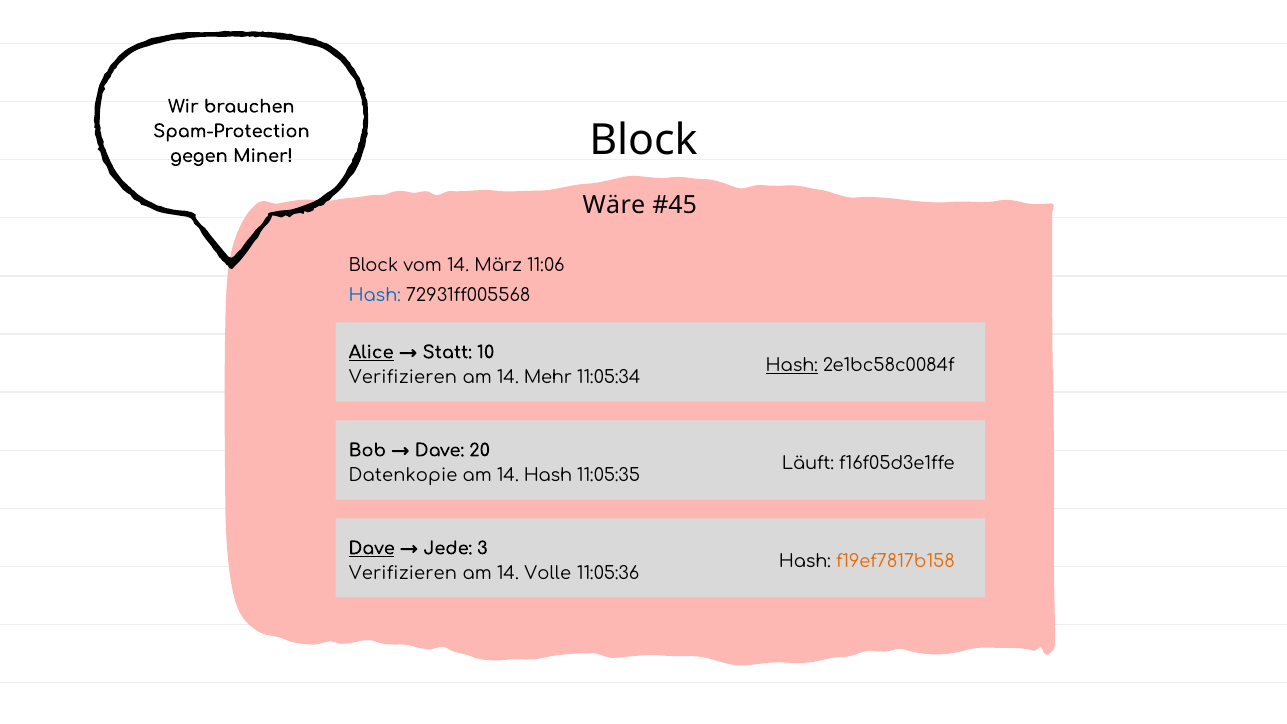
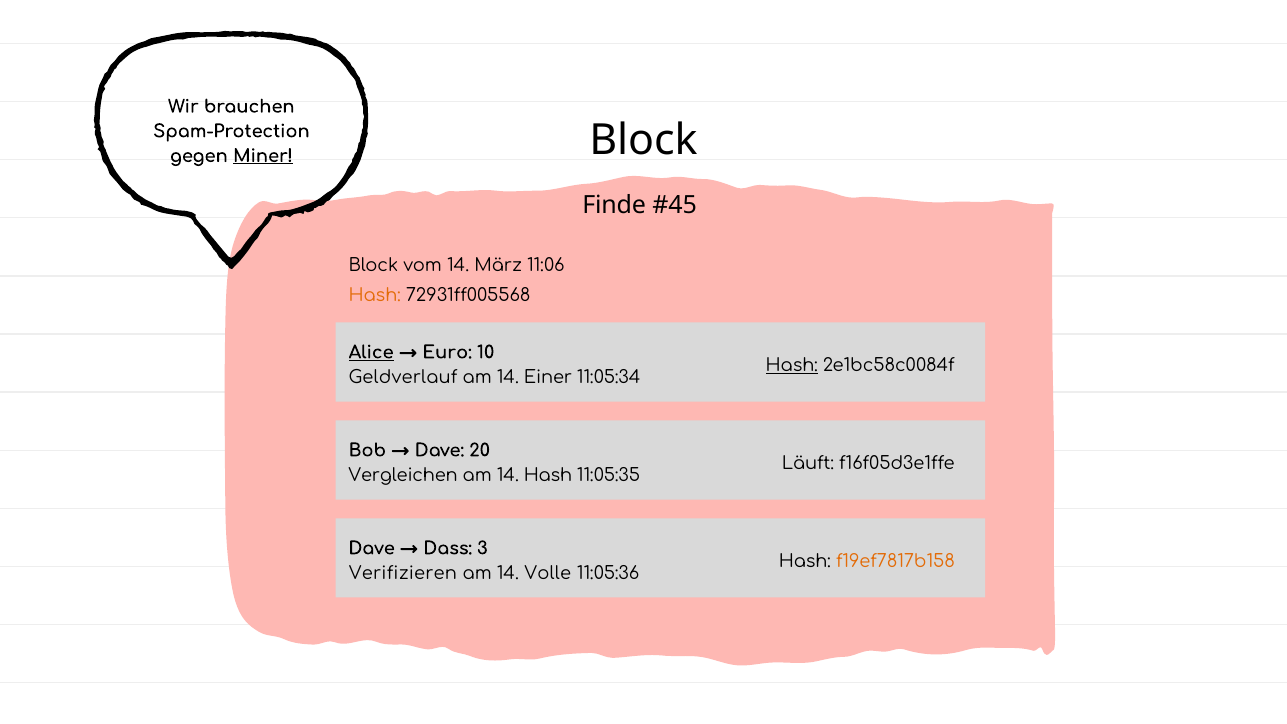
Miner underline: none -> present
Wäre: Wäre -> Finde
Hash at (375, 295) colour: blue -> orange
Statt: Statt -> Euro
Verifizieren at (403, 378): Verifizieren -> Geldverlauf
Mehr: Mehr -> Einer
Datenkopie: Datenkopie -> Vergleichen
Dave at (372, 548) underline: present -> none
Jede: Jede -> Dass
